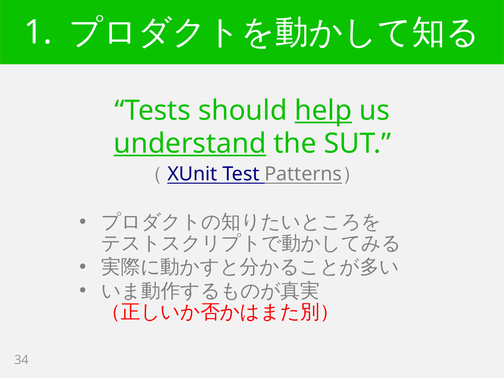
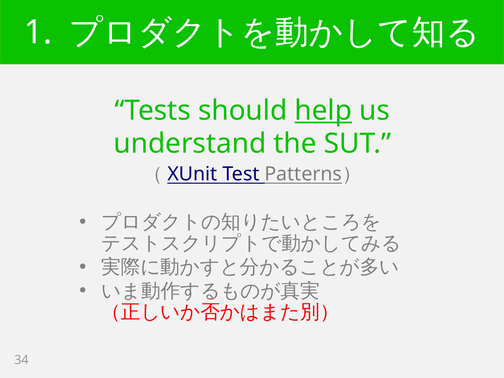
understand underline: present -> none
